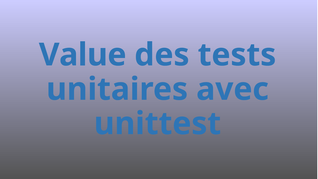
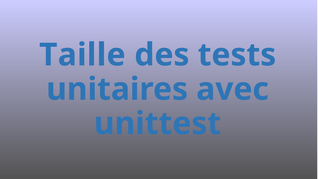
Value: Value -> Taille
